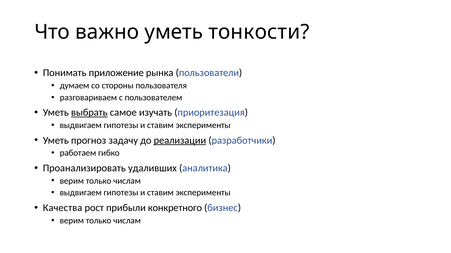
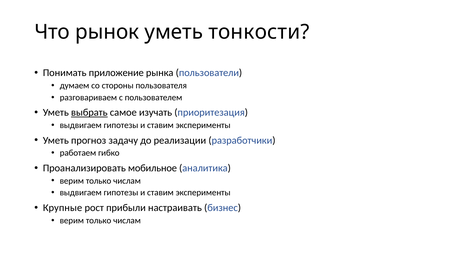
важно: важно -> рынок
реализации underline: present -> none
удаливших: удаливших -> мобильное
Качества: Качества -> Крупные
конкретного: конкретного -> настраивать
